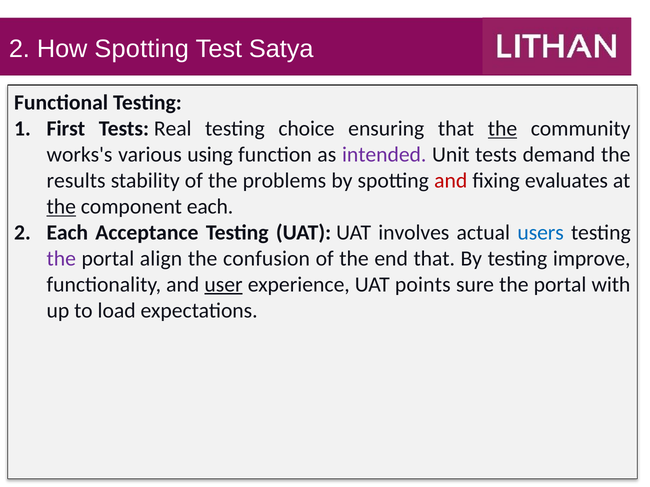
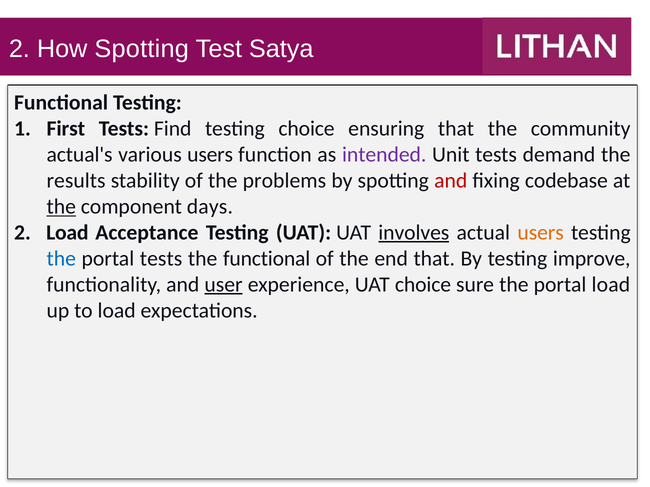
Real: Real -> Find
the at (502, 129) underline: present -> none
works's: works's -> actual's
various using: using -> users
evaluates: evaluates -> codebase
component each: each -> days
2 Each: Each -> Load
involves underline: none -> present
users at (541, 233) colour: blue -> orange
the at (61, 259) colour: purple -> blue
portal align: align -> tests
the confusion: confusion -> functional
UAT points: points -> choice
portal with: with -> load
